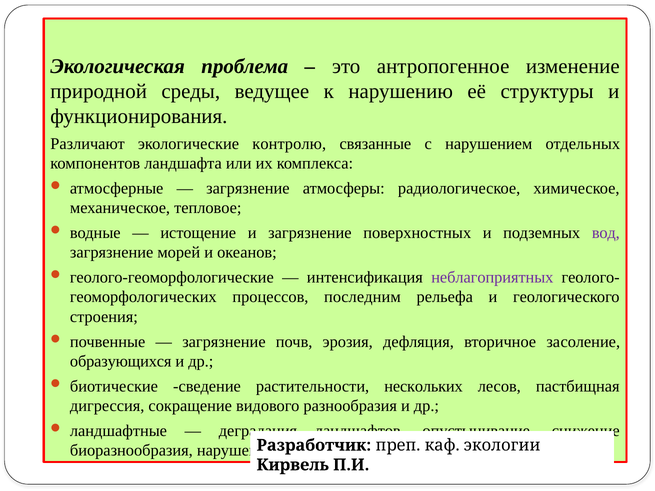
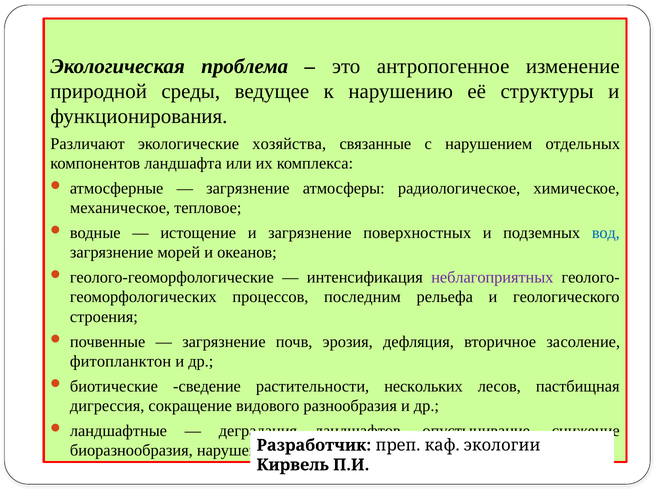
контролю: контролю -> хозяйства
вод colour: purple -> blue
образующихся: образующихся -> фитопланктон
